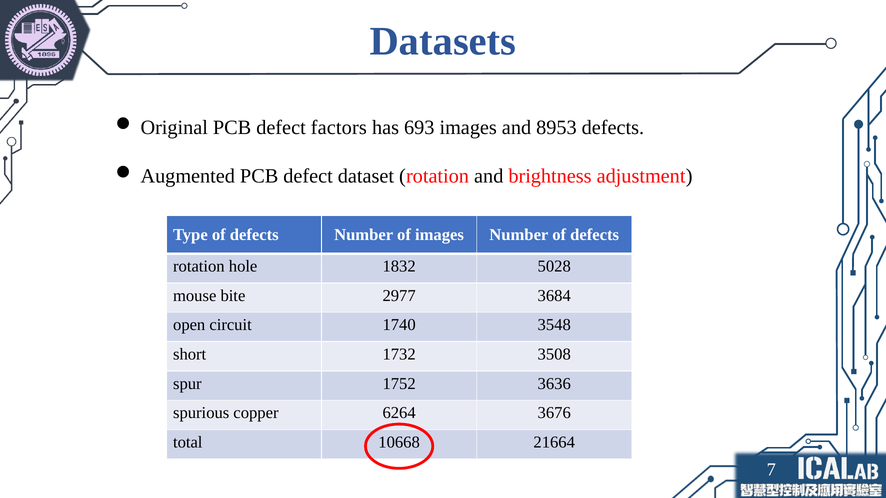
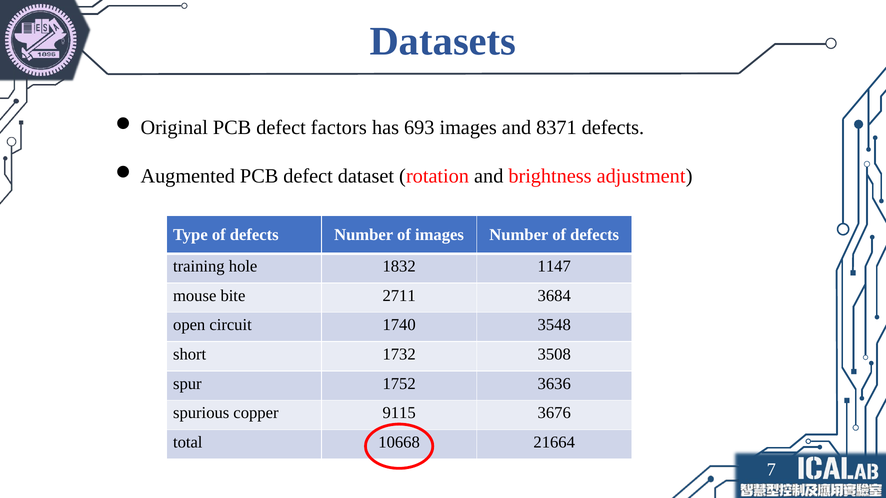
8953: 8953 -> 8371
rotation at (199, 266): rotation -> training
5028: 5028 -> 1147
2977: 2977 -> 2711
6264: 6264 -> 9115
